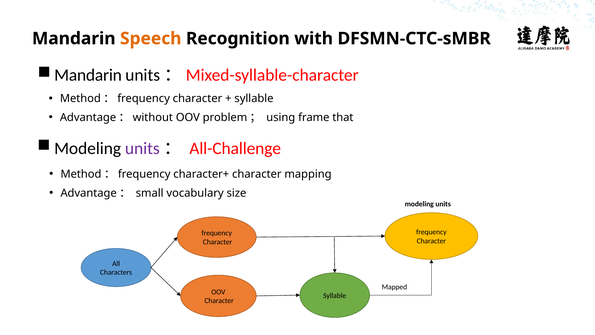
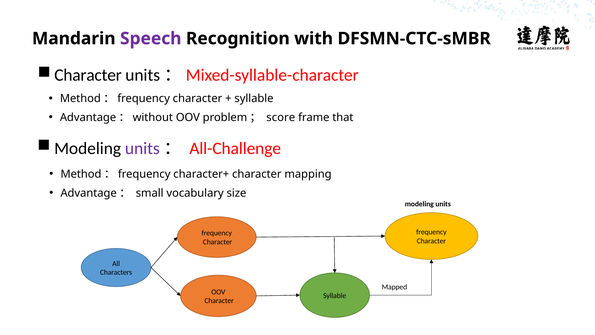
Speech colour: orange -> purple
Mandarin at (88, 75): Mandarin -> Character
using: using -> score
